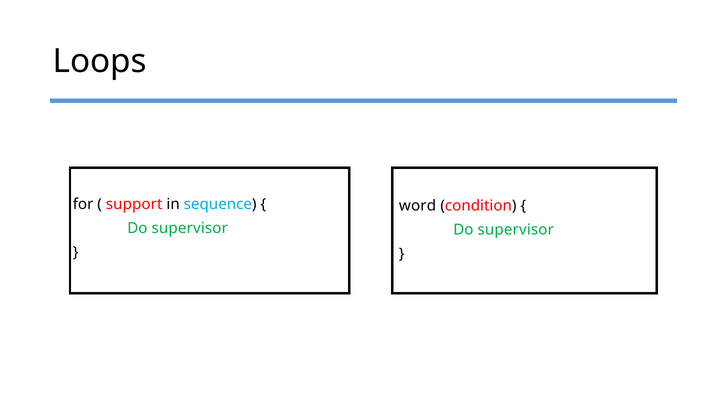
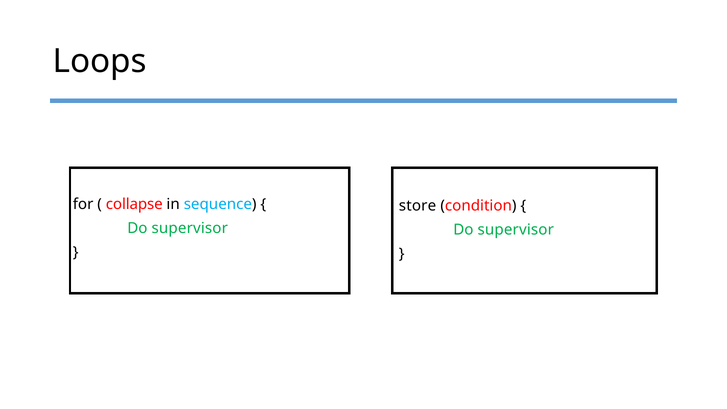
support: support -> collapse
word: word -> store
